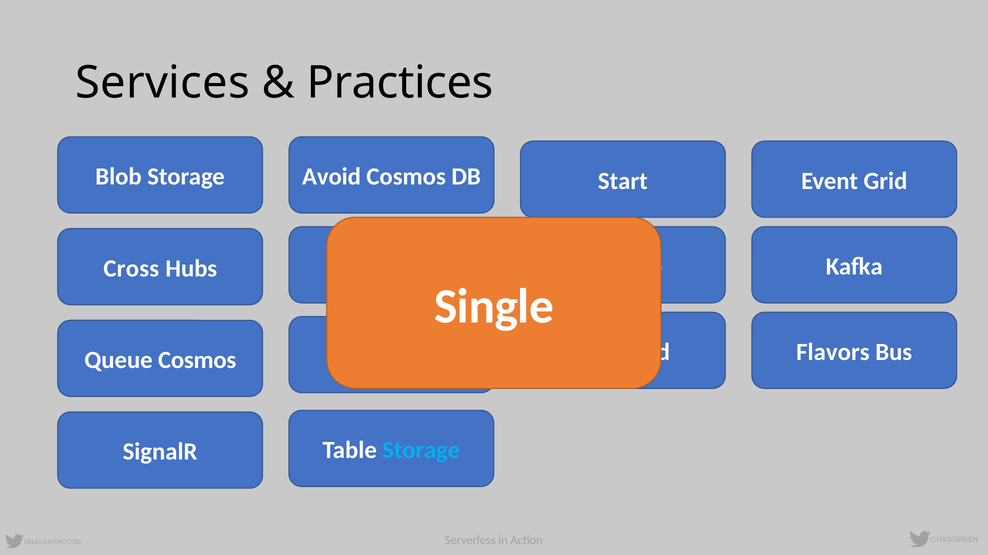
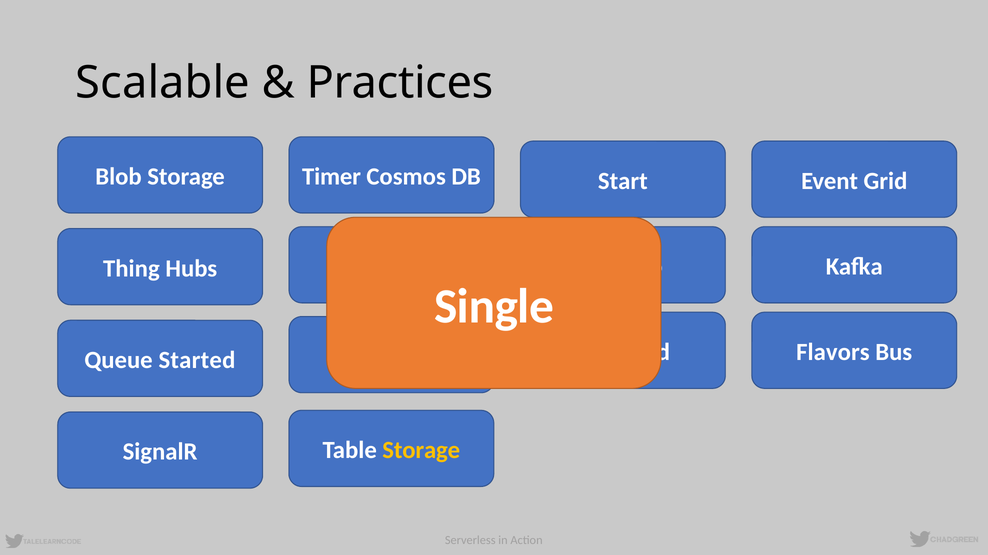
Services: Services -> Scalable
Avoid: Avoid -> Timer
Cross: Cross -> Thing
Queue Cosmos: Cosmos -> Started
Storage at (421, 451) colour: light blue -> yellow
